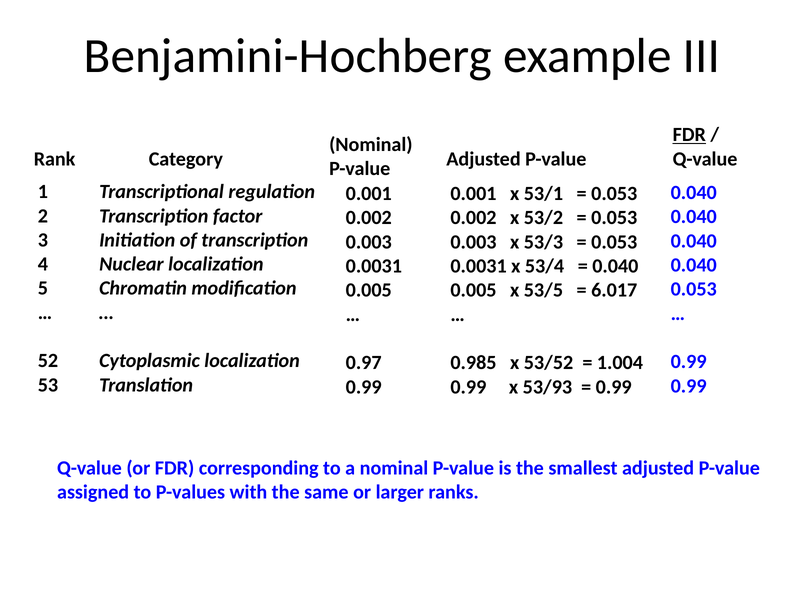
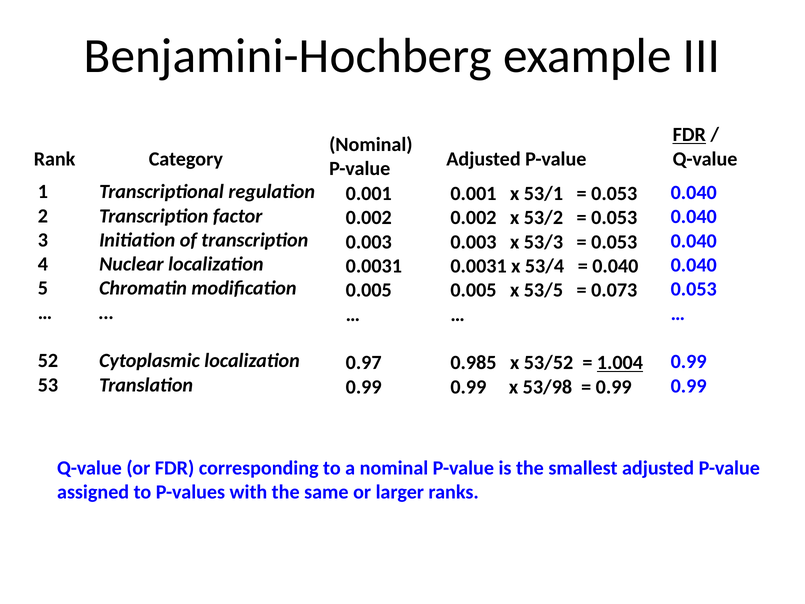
6.017: 6.017 -> 0.073
1.004 underline: none -> present
53/93: 53/93 -> 53/98
